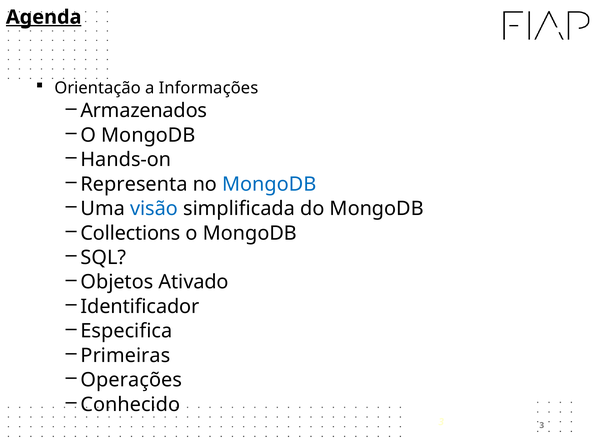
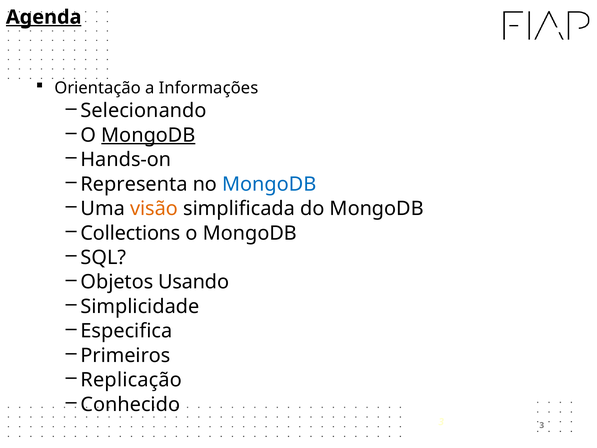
Armazenados: Armazenados -> Selecionando
MongoDB at (148, 135) underline: none -> present
visão colour: blue -> orange
Ativado: Ativado -> Usando
Identificador: Identificador -> Simplicidade
Primeiras: Primeiras -> Primeiros
Operações: Operações -> Replicação
